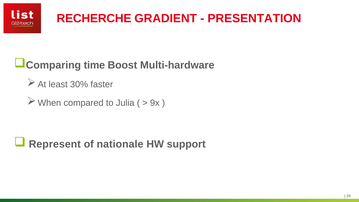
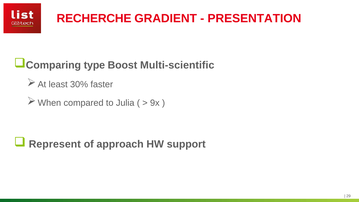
time: time -> type
Multi-hardware: Multi-hardware -> Multi-scientific
nationale: nationale -> approach
